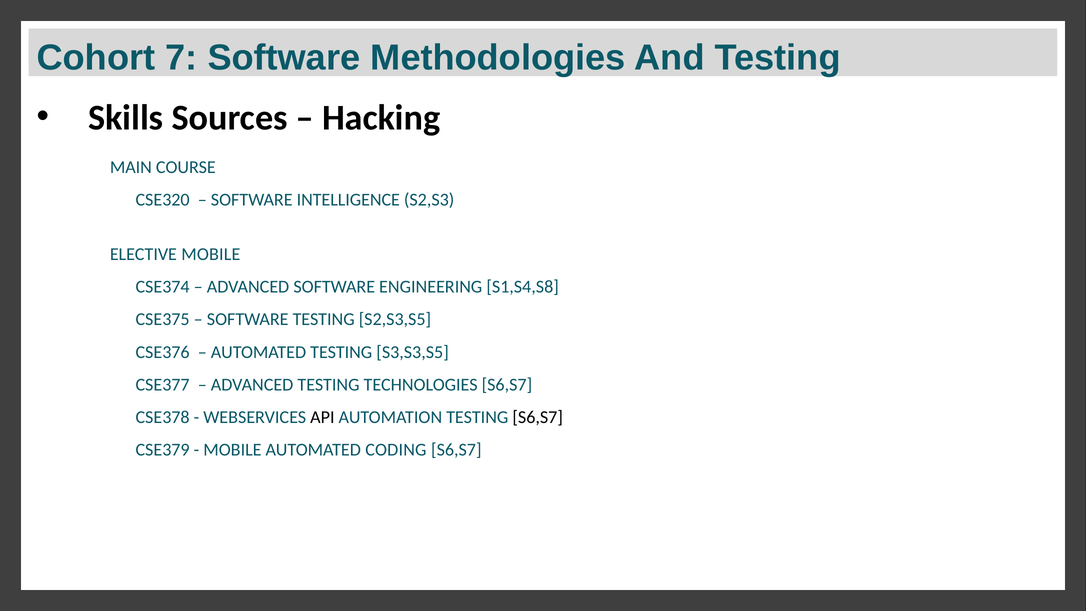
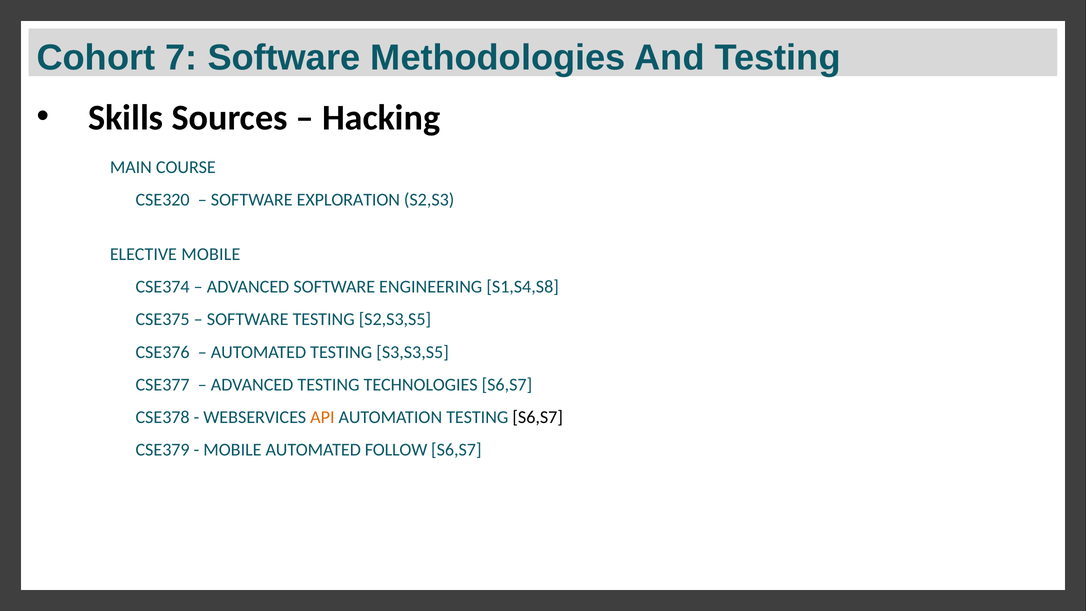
INTELLIGENCE: INTELLIGENCE -> EXPLORATION
API colour: black -> orange
CODING: CODING -> FOLLOW
